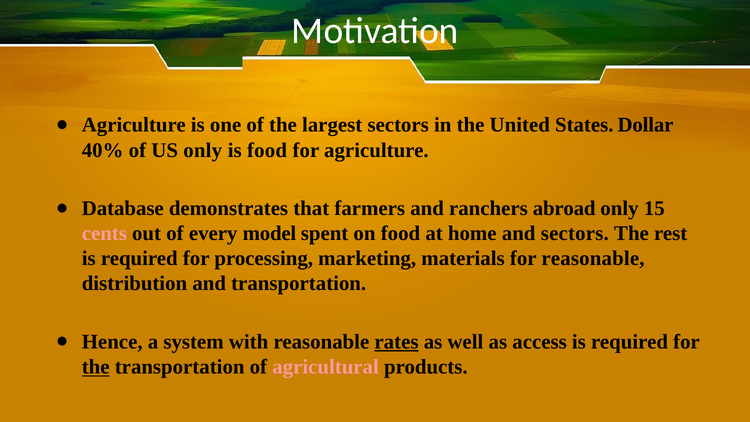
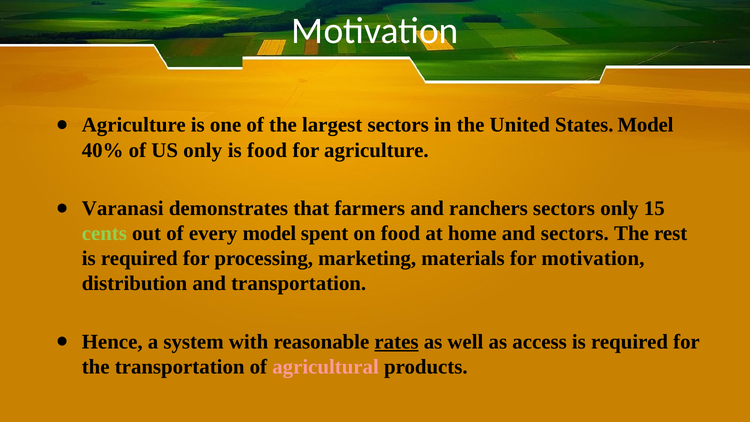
States Dollar: Dollar -> Model
Database: Database -> Varanasi
ranchers abroad: abroad -> sectors
cents colour: pink -> light green
for reasonable: reasonable -> motivation
the at (96, 367) underline: present -> none
